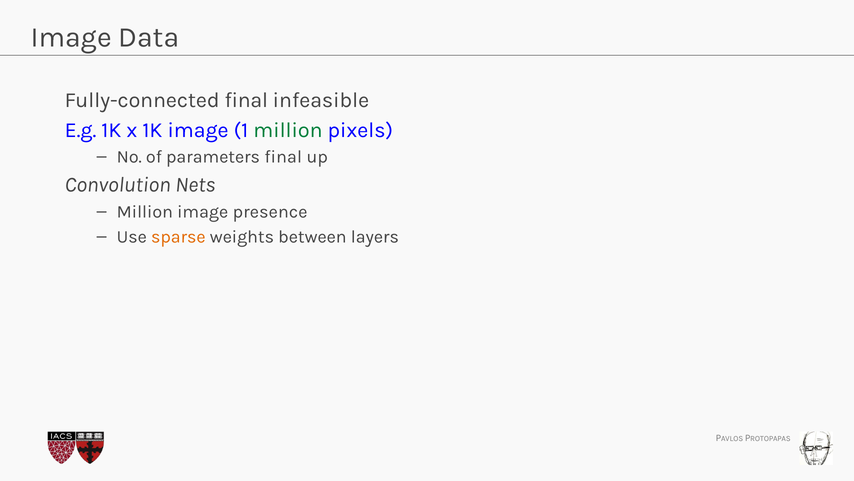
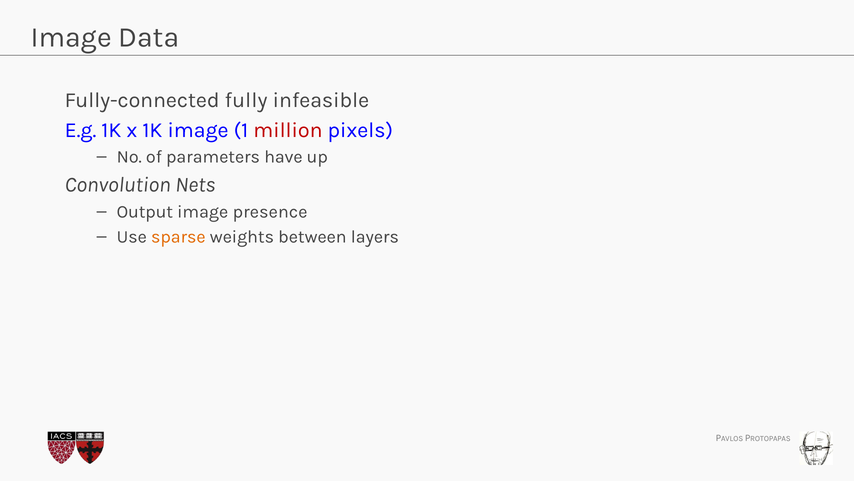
Fully-connected final: final -> fully
million at (288, 130) colour: green -> red
parameters final: final -> have
Million at (145, 211): Million -> Output
